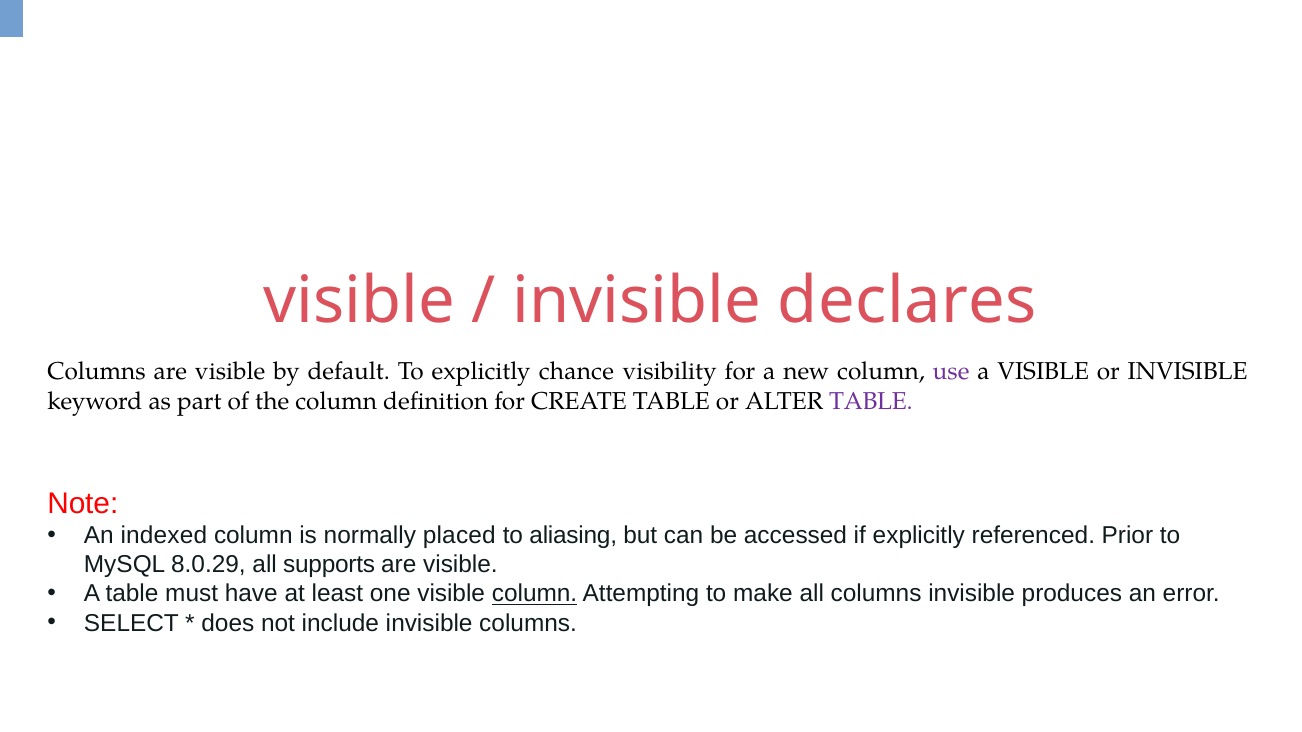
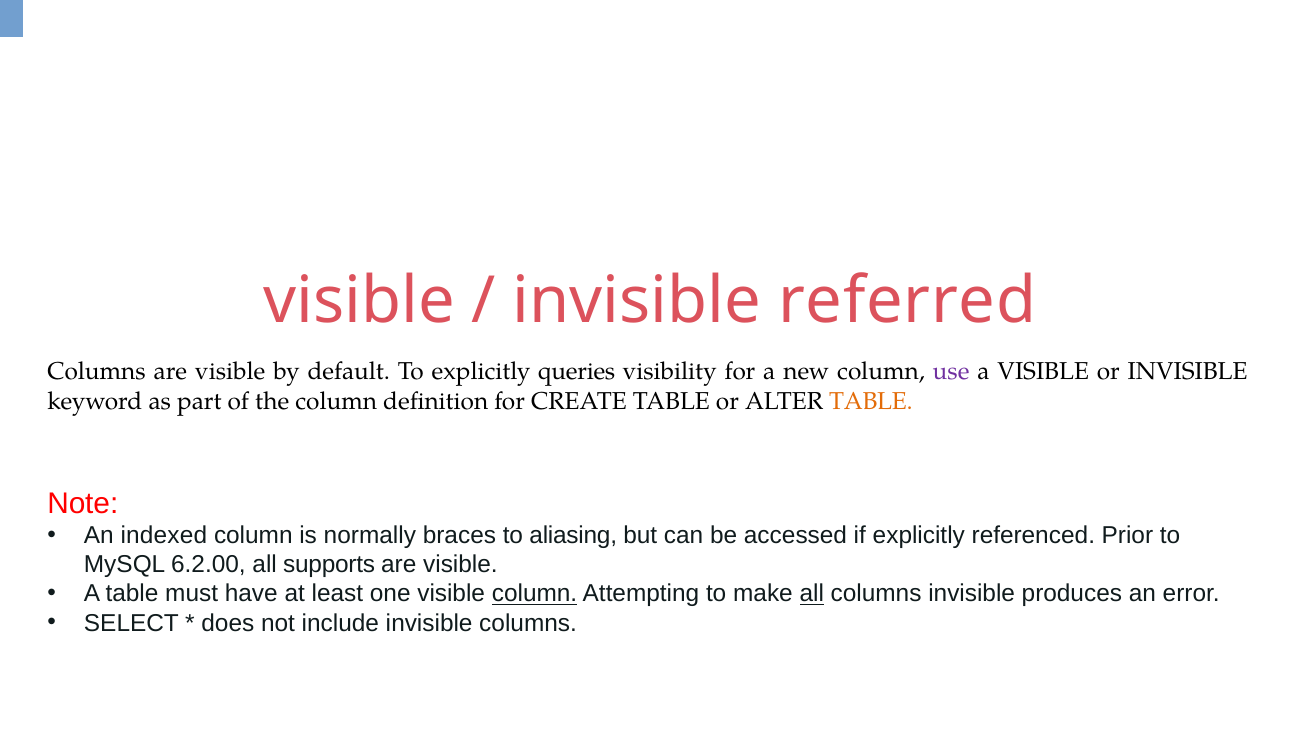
declares: declares -> referred
chance: chance -> queries
TABLE at (871, 401) colour: purple -> orange
placed: placed -> braces
8.0.29: 8.0.29 -> 6.2.00
all at (812, 594) underline: none -> present
